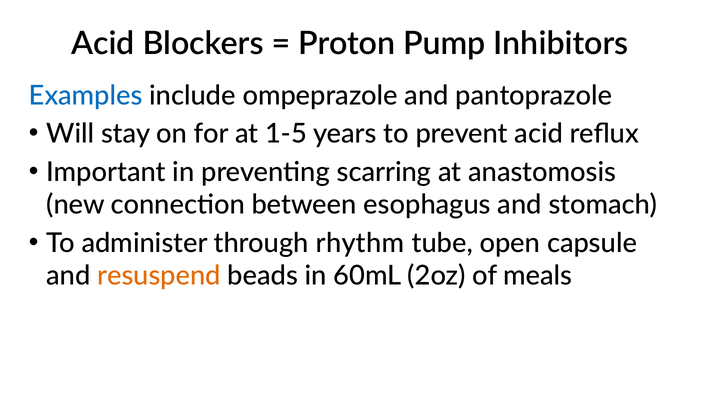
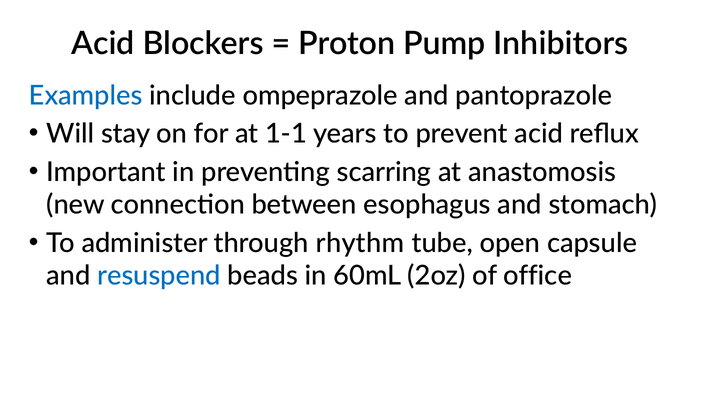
1-5: 1-5 -> 1-1
resuspend colour: orange -> blue
meals: meals -> office
